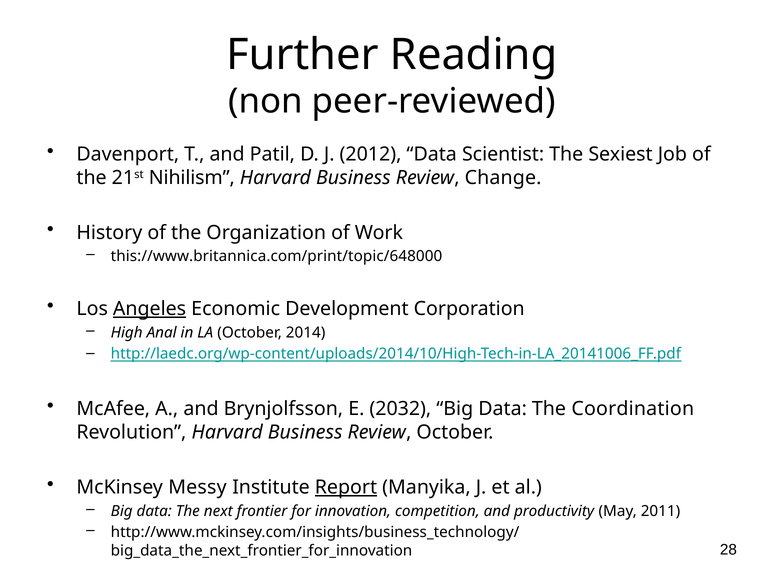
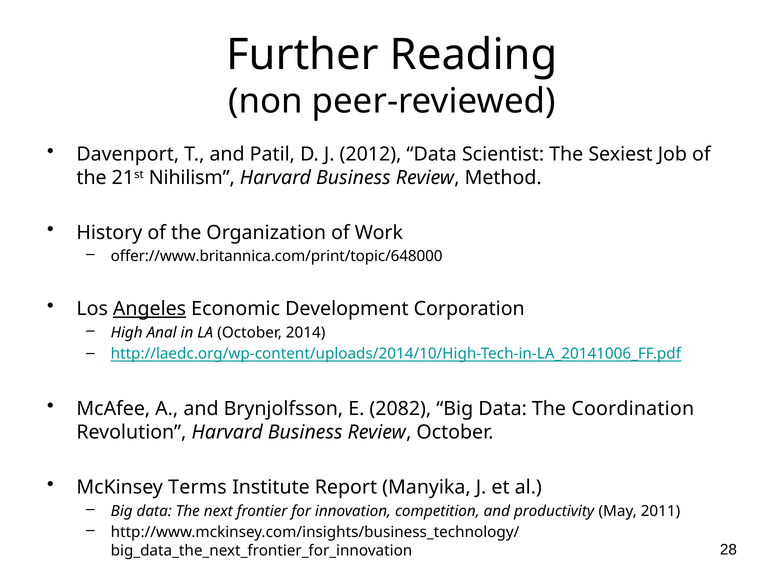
Change: Change -> Method
this://www.britannica.com/print/topic/648000: this://www.britannica.com/print/topic/648000 -> offer://www.britannica.com/print/topic/648000
2032: 2032 -> 2082
Messy: Messy -> Terms
Report underline: present -> none
